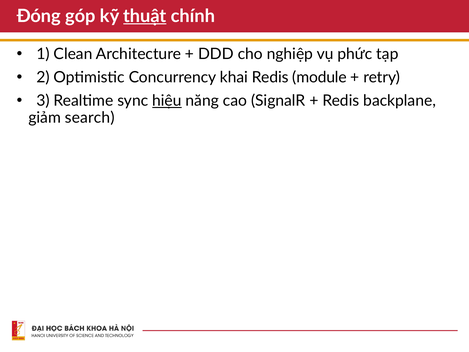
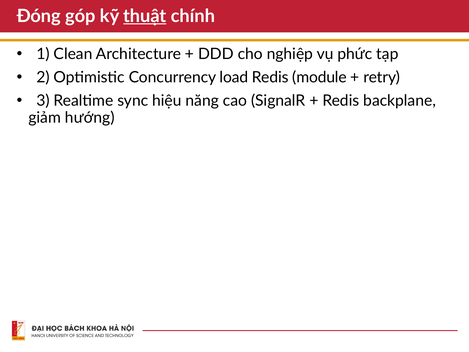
khai: khai -> load
hiệu underline: present -> none
search: search -> hướng
